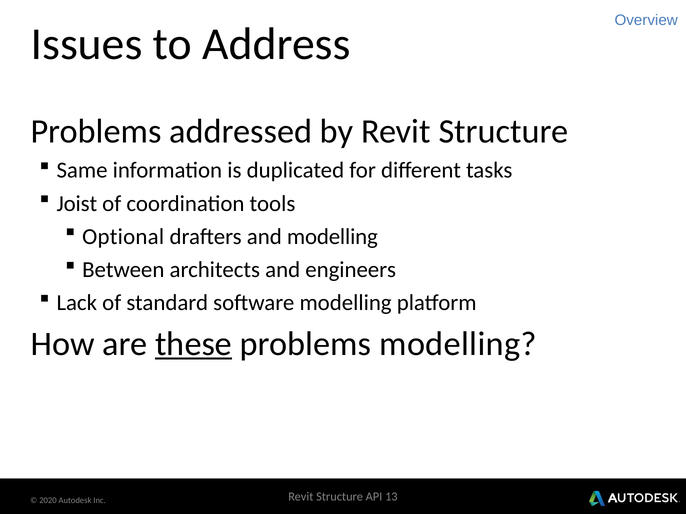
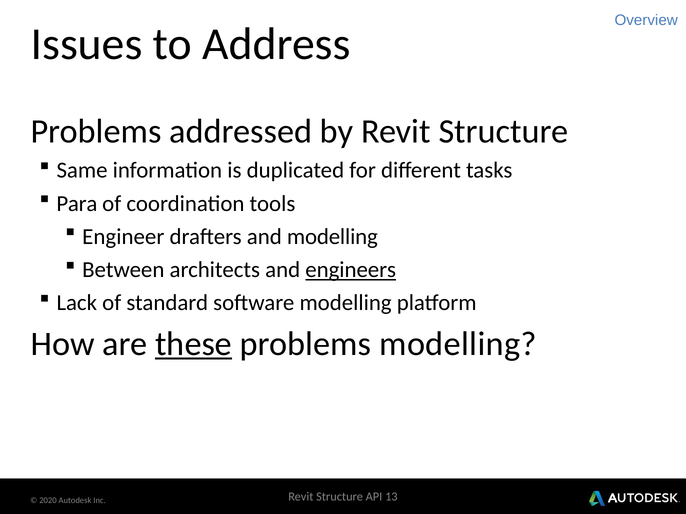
Joist: Joist -> Para
Optional: Optional -> Engineer
engineers underline: none -> present
